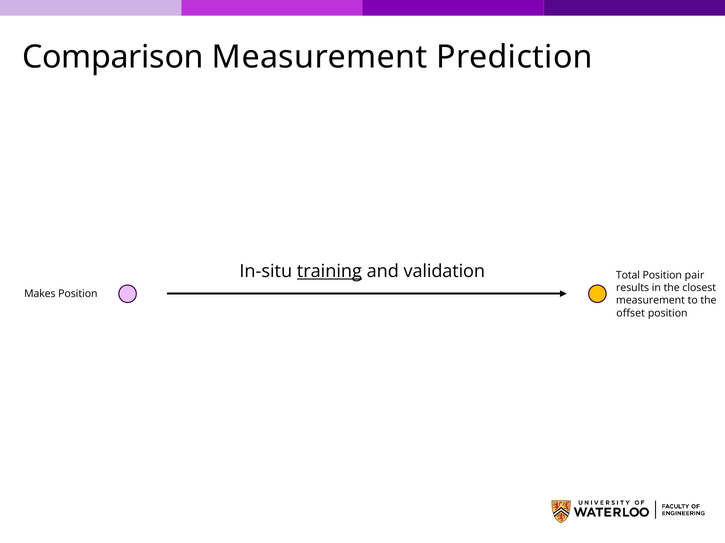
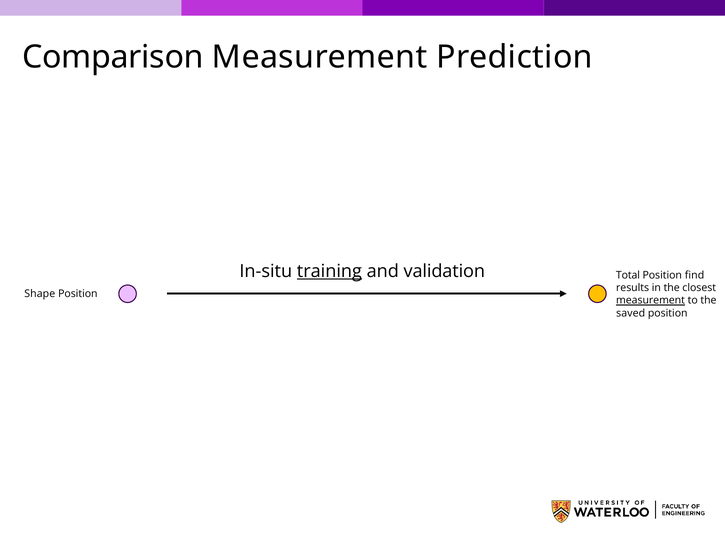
pair: pair -> find
Makes: Makes -> Shape
measurement at (651, 301) underline: none -> present
offset: offset -> saved
